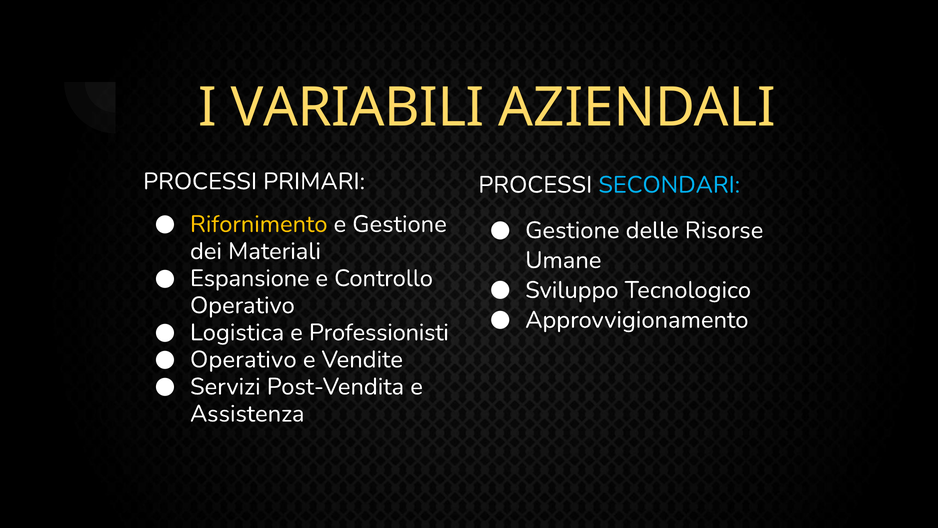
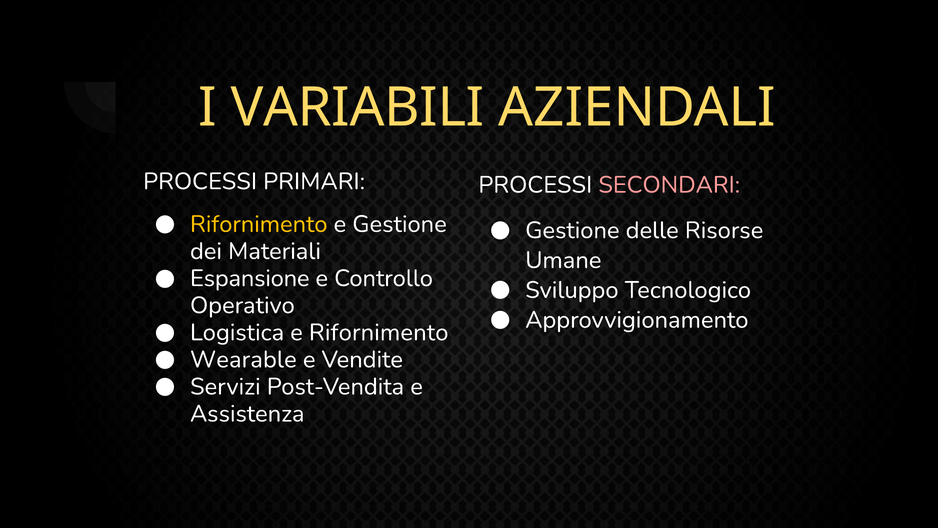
SECONDARI colour: light blue -> pink
e Professionisti: Professionisti -> Rifornimento
Operativo at (243, 359): Operativo -> Wearable
